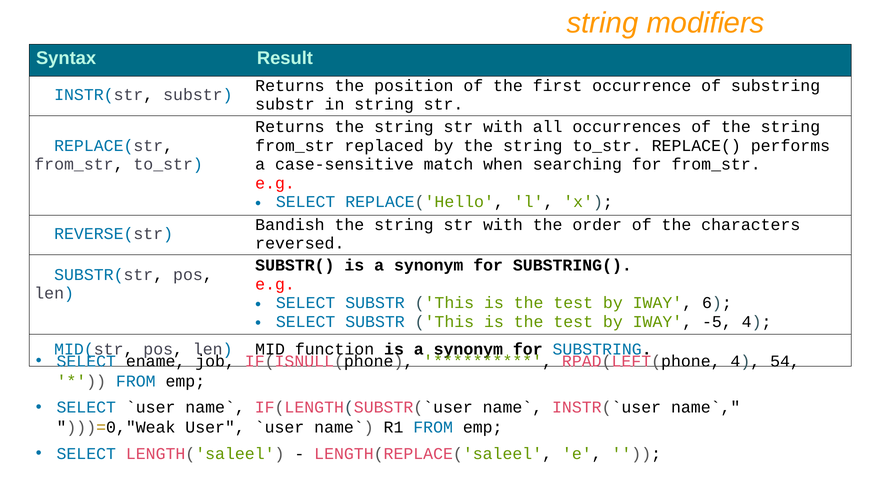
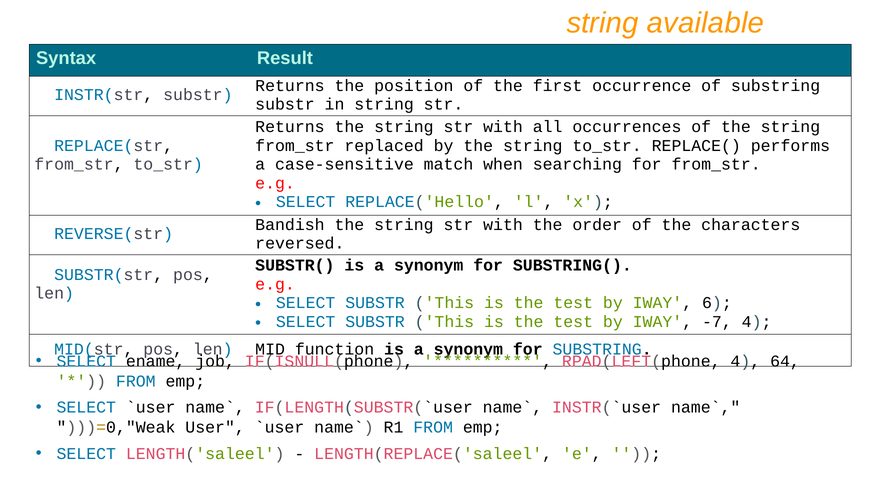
modifiers: modifiers -> available
-5: -5 -> -7
54: 54 -> 64
